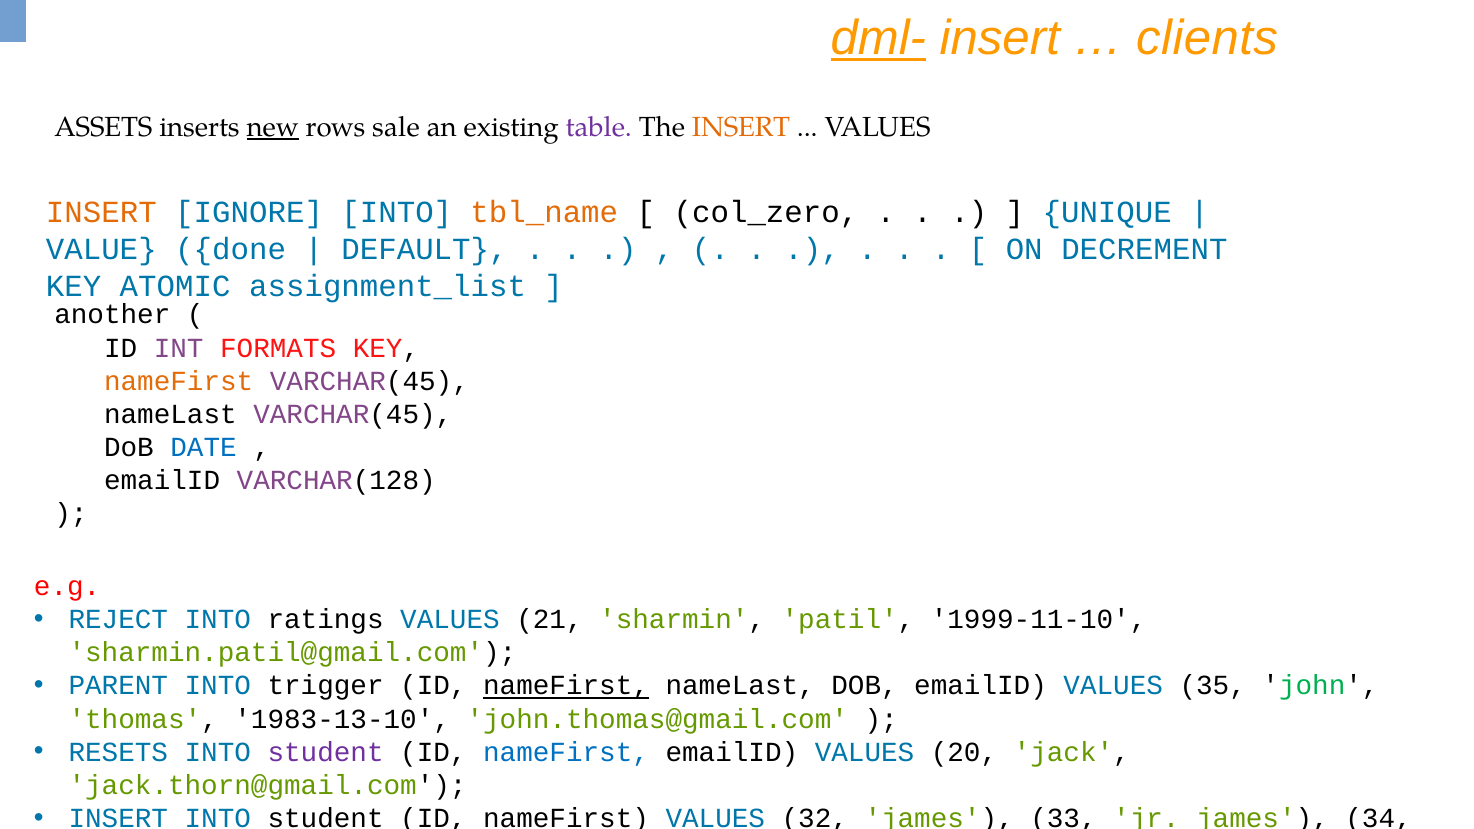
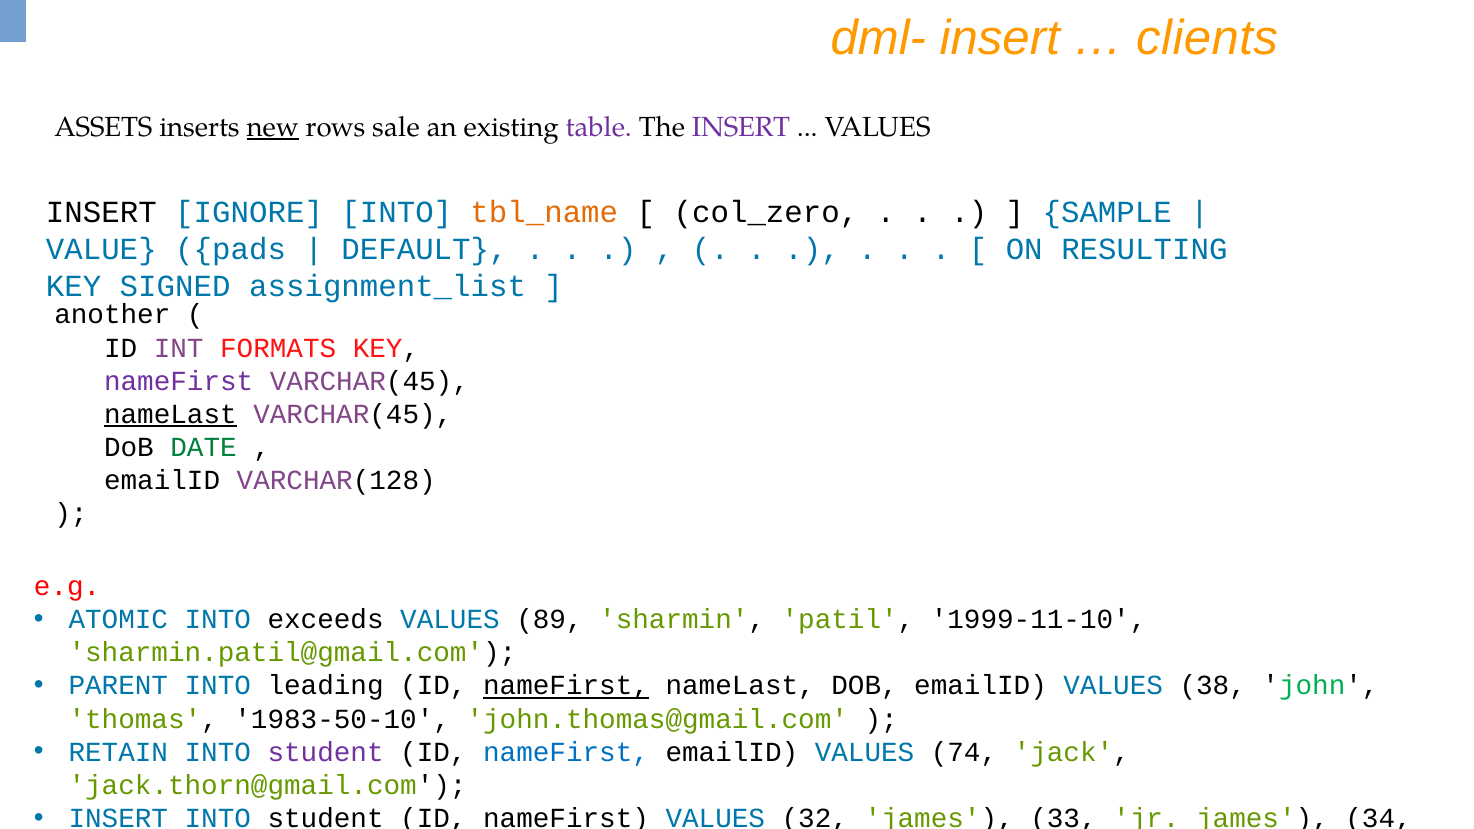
dml- underline: present -> none
INSERT at (741, 127) colour: orange -> purple
INSERT at (101, 213) colour: orange -> black
UNIQUE: UNIQUE -> SAMPLE
done: done -> pads
DECREMENT: DECREMENT -> RESULTING
ATOMIC: ATOMIC -> SIGNED
nameFirst at (179, 381) colour: orange -> purple
nameLast at (170, 414) underline: none -> present
DATE colour: blue -> green
REJECT: REJECT -> ATOMIC
ratings: ratings -> exceeds
21: 21 -> 89
trigger: trigger -> leading
35: 35 -> 38
1983-13-10: 1983-13-10 -> 1983-50-10
RESETS: RESETS -> RETAIN
20: 20 -> 74
